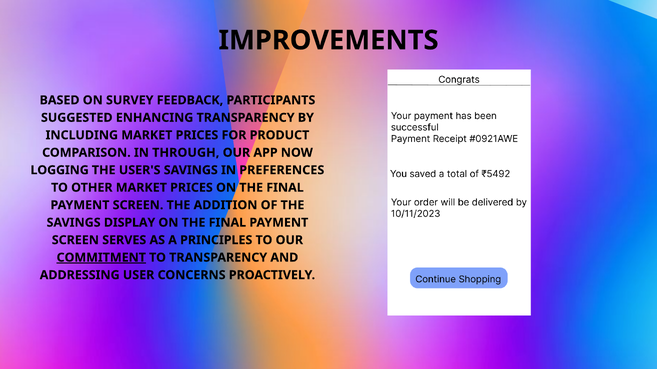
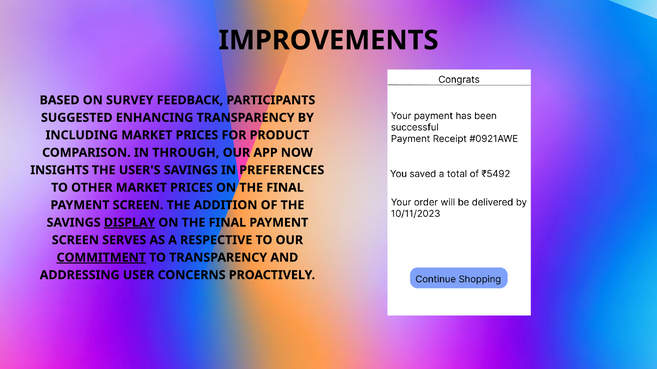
LOGGING: LOGGING -> INSIGHTS
DISPLAY underline: none -> present
PRINCIPLES: PRINCIPLES -> RESPECTIVE
